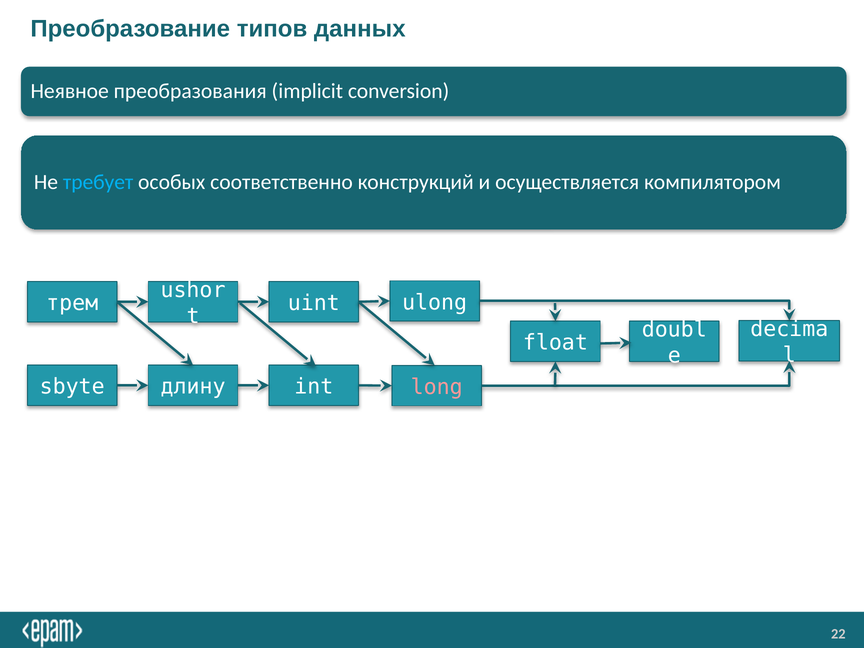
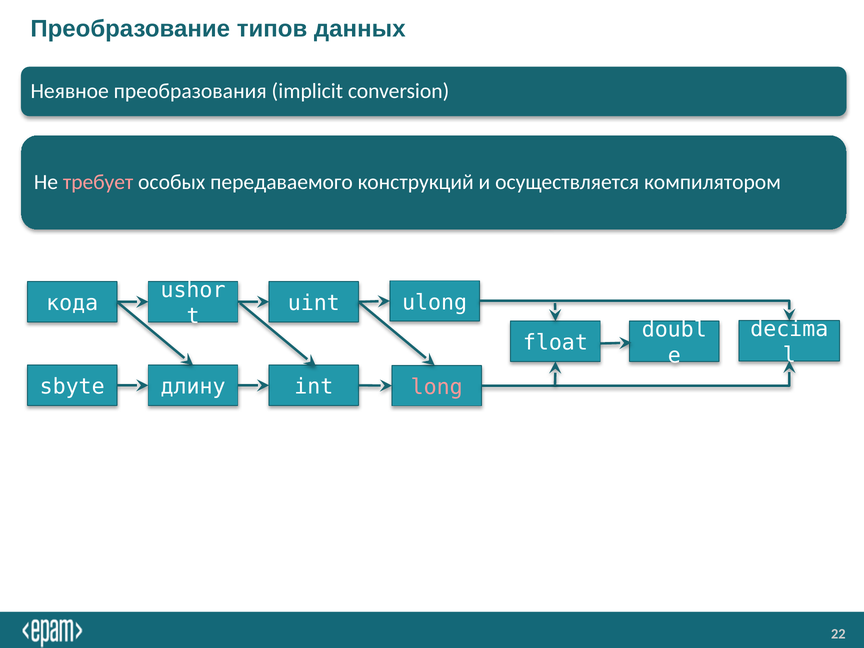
требует colour: light blue -> pink
соответственно: соответственно -> передаваемого
трем: трем -> кода
